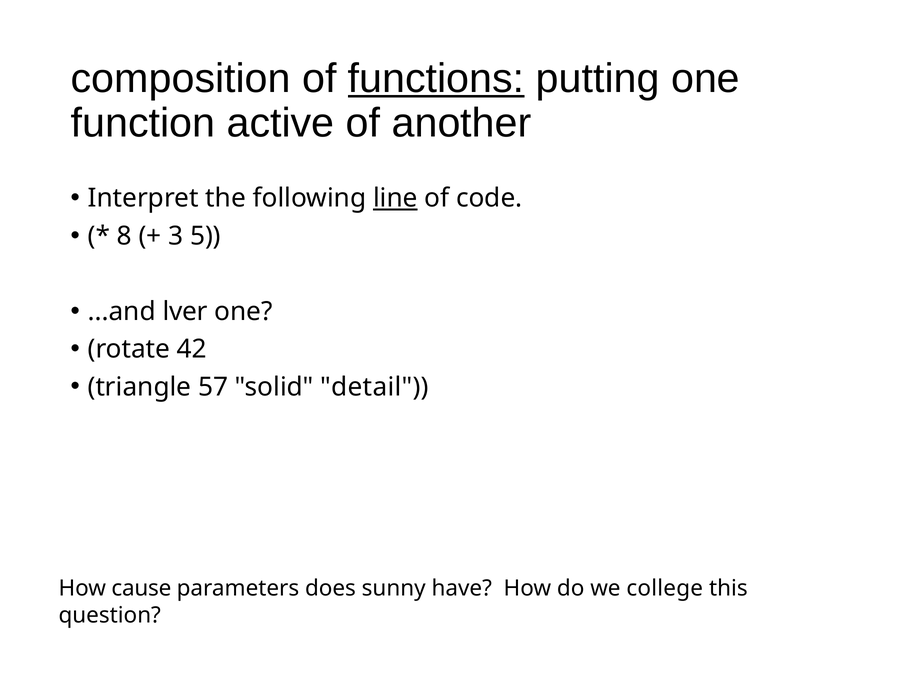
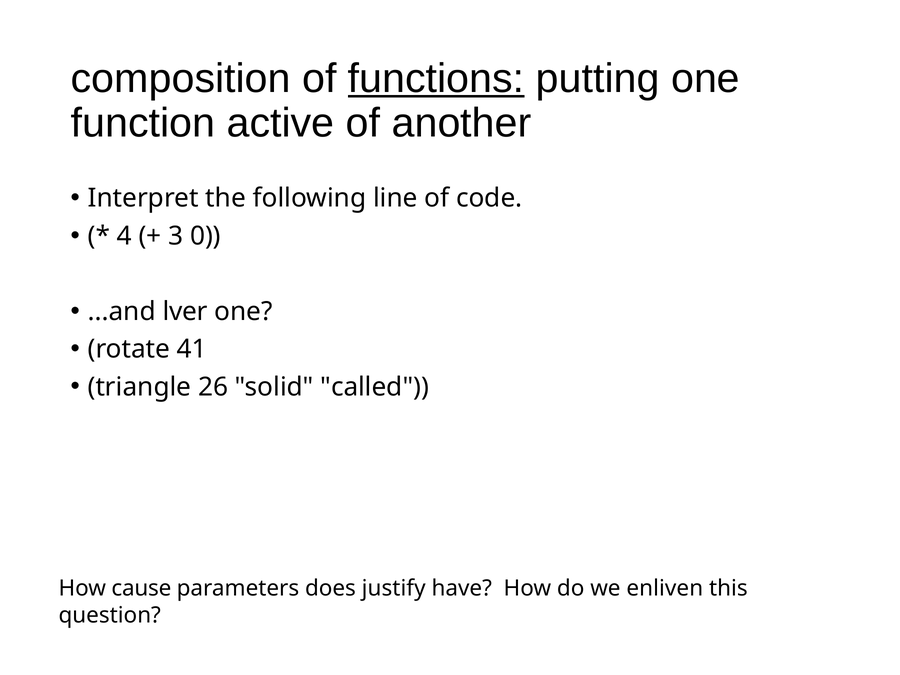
line underline: present -> none
8: 8 -> 4
5: 5 -> 0
42: 42 -> 41
57: 57 -> 26
detail: detail -> called
sunny: sunny -> justify
college: college -> enliven
